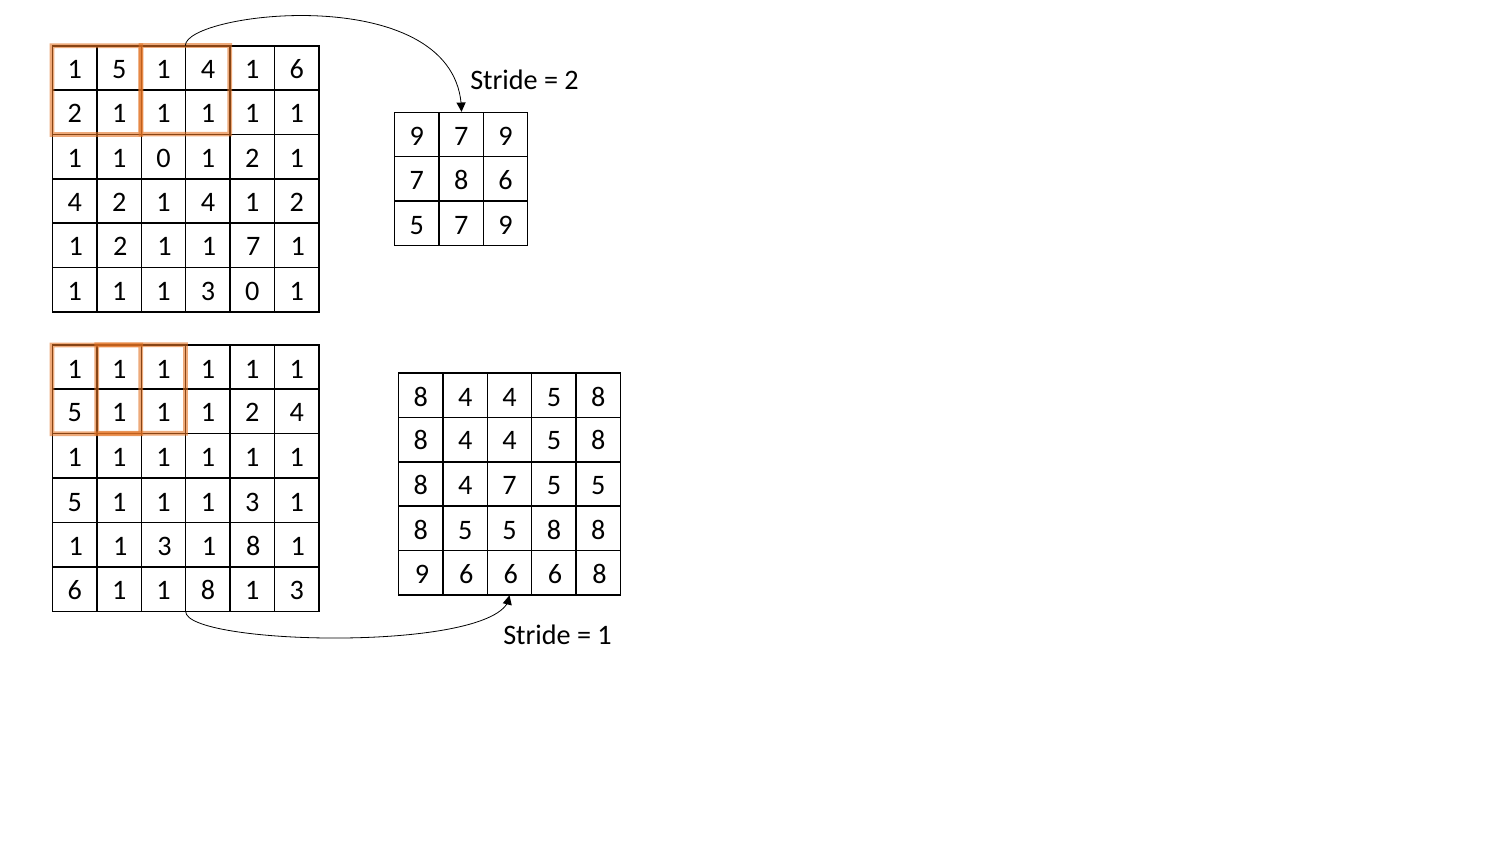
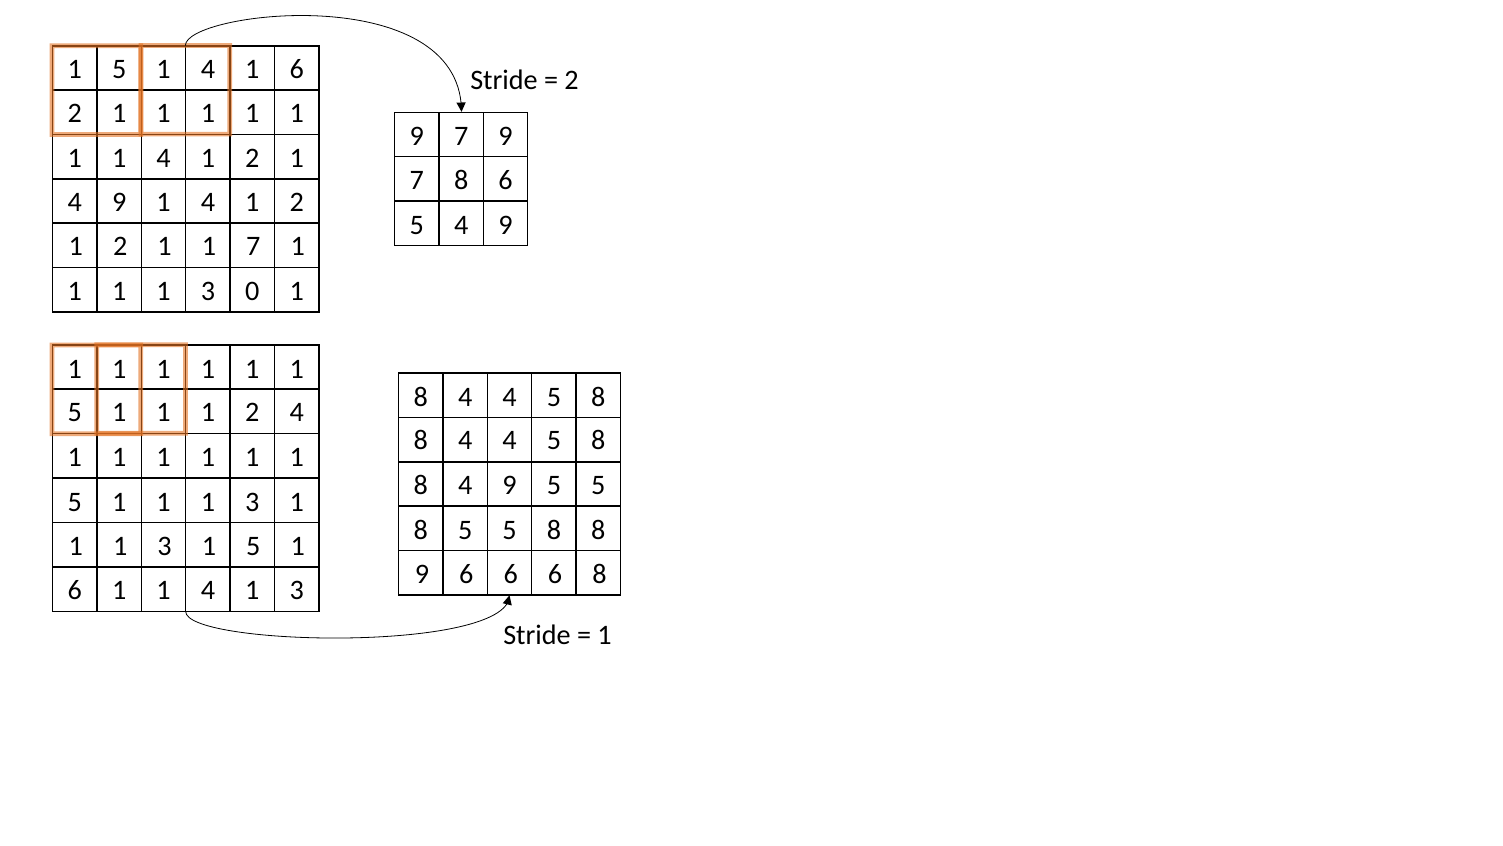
0 at (164, 158): 0 -> 4
2 at (119, 203): 2 -> 9
5 7: 7 -> 4
8 4 7: 7 -> 9
3 1 8: 8 -> 5
6 1 1 8: 8 -> 4
